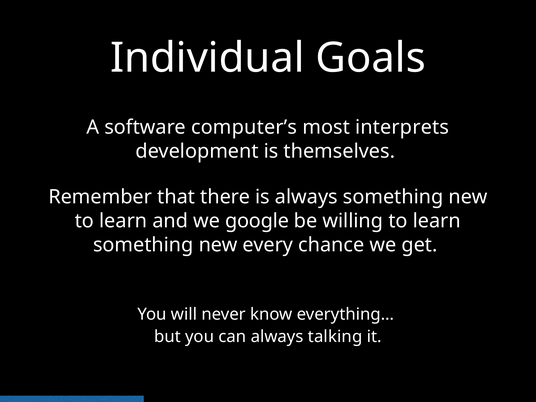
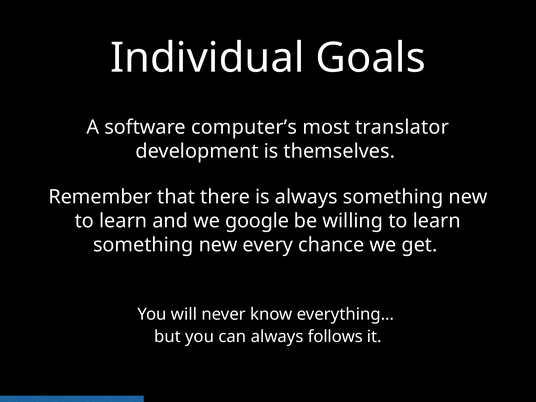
interprets: interprets -> translator
talking: talking -> follows
